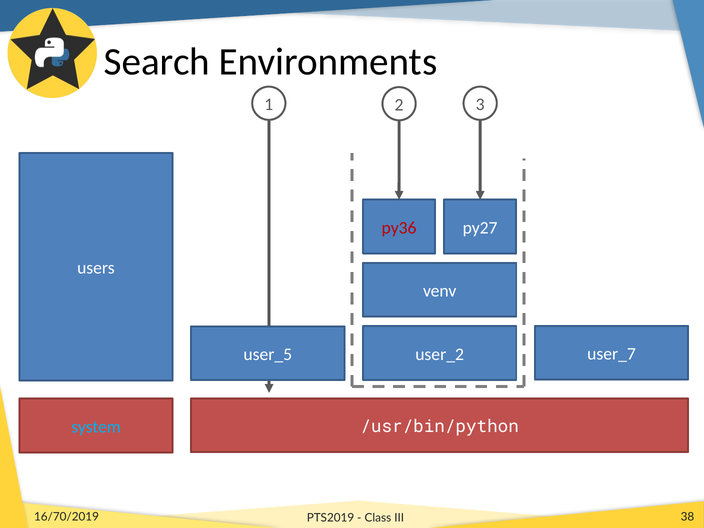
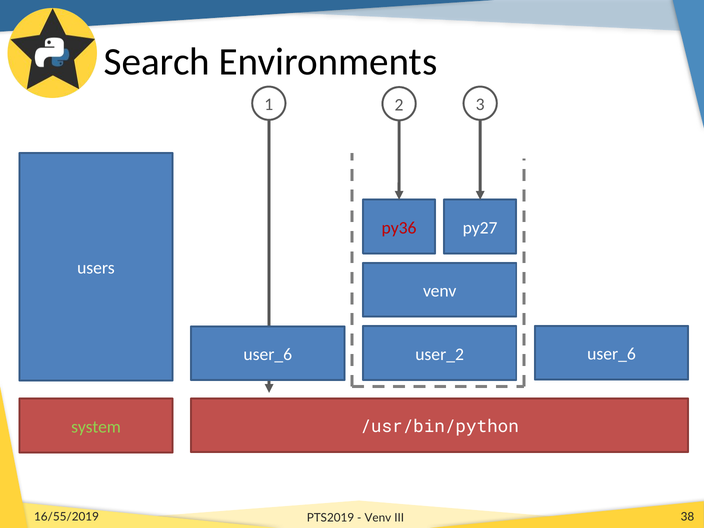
user_7 at (611, 354): user_7 -> user_6
user_5 at (268, 354): user_5 -> user_6
system colour: light blue -> light green
16/70/2019: 16/70/2019 -> 16/55/2019
Class at (378, 518): Class -> Venv
